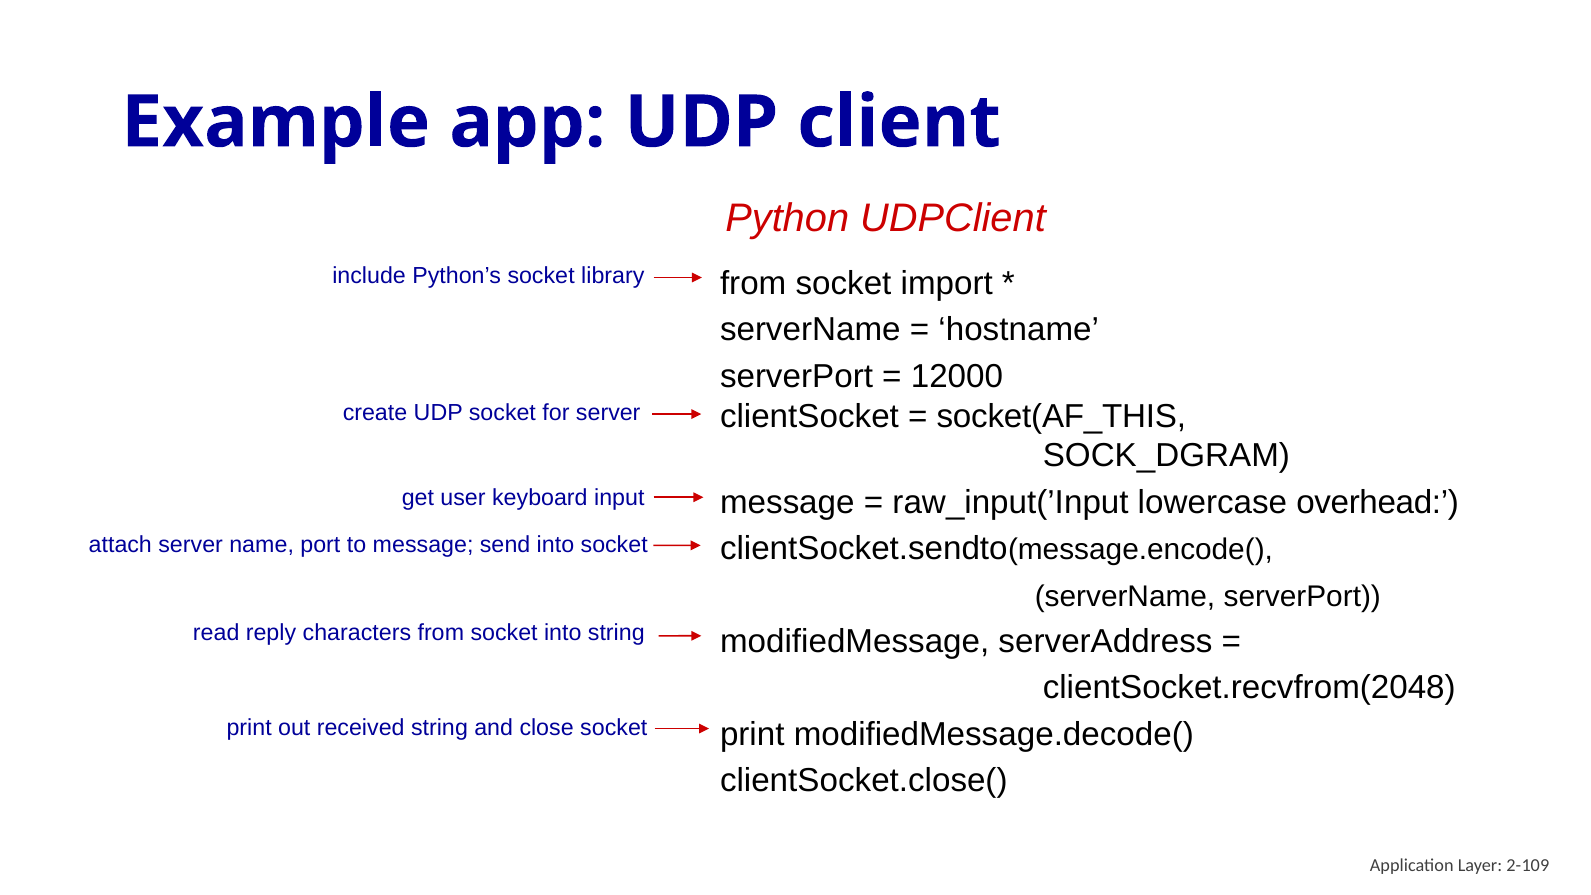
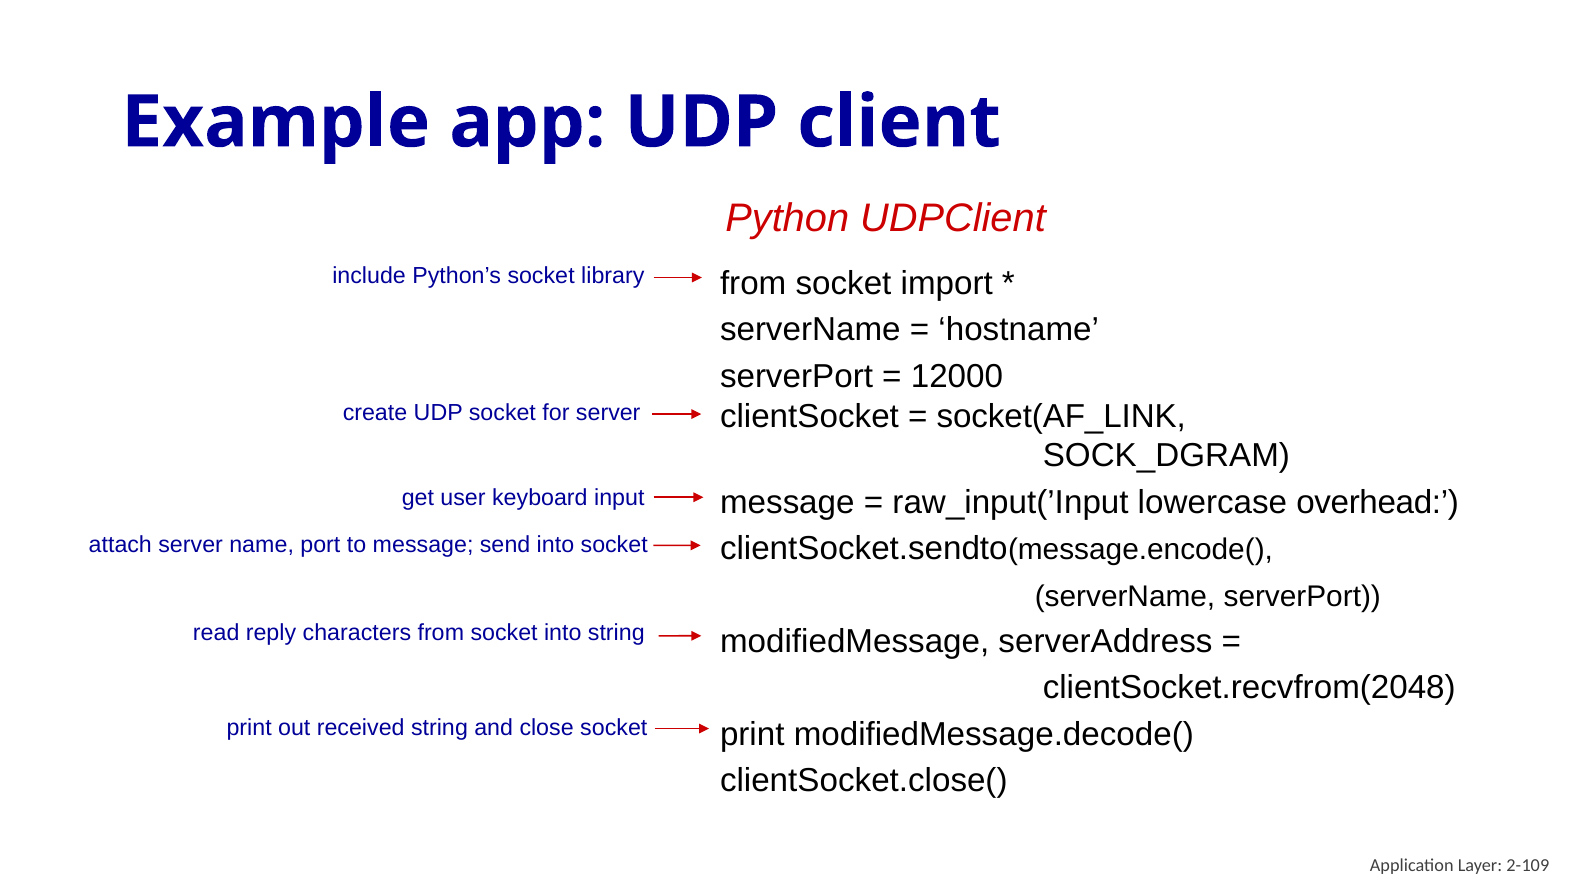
socket(AF_THIS: socket(AF_THIS -> socket(AF_LINK
